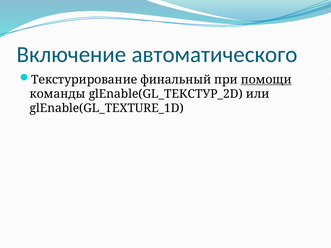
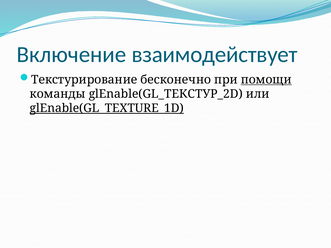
автоматического: автоматического -> взаимодействует
финальный: финальный -> бесконечно
glEnable(GL_TEXTURE_1D underline: none -> present
